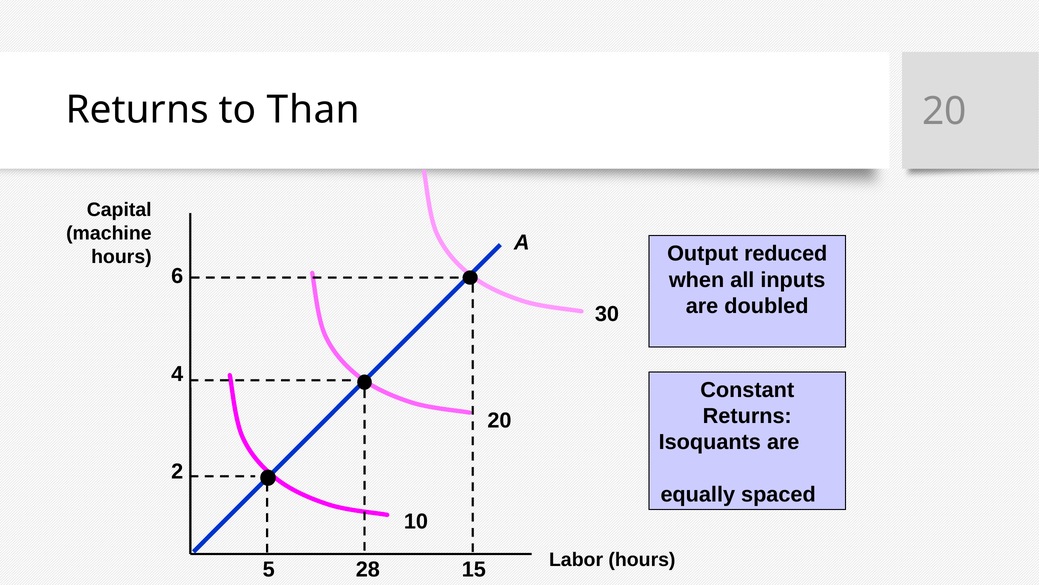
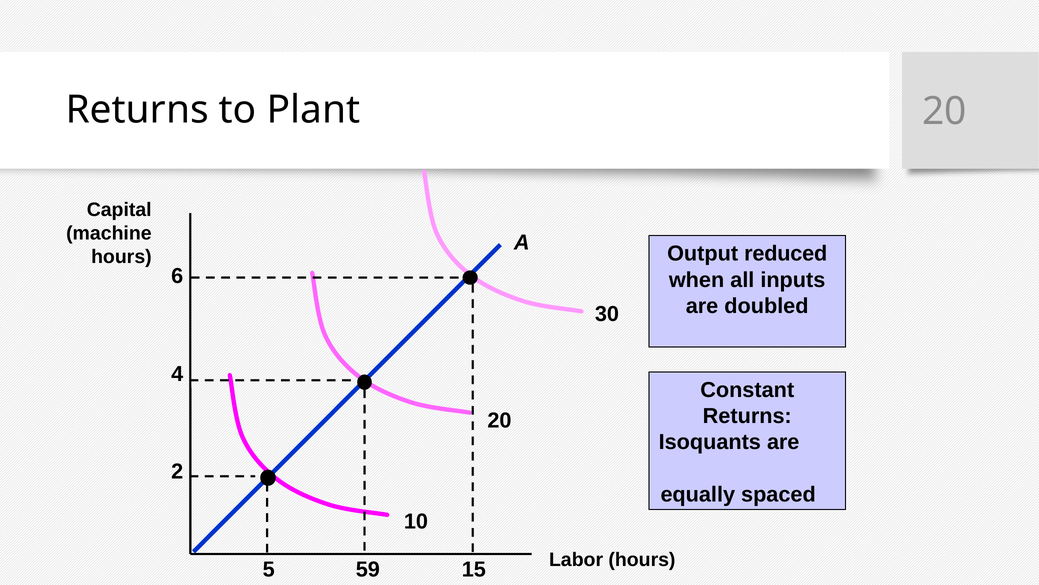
Than: Than -> Plant
28: 28 -> 59
